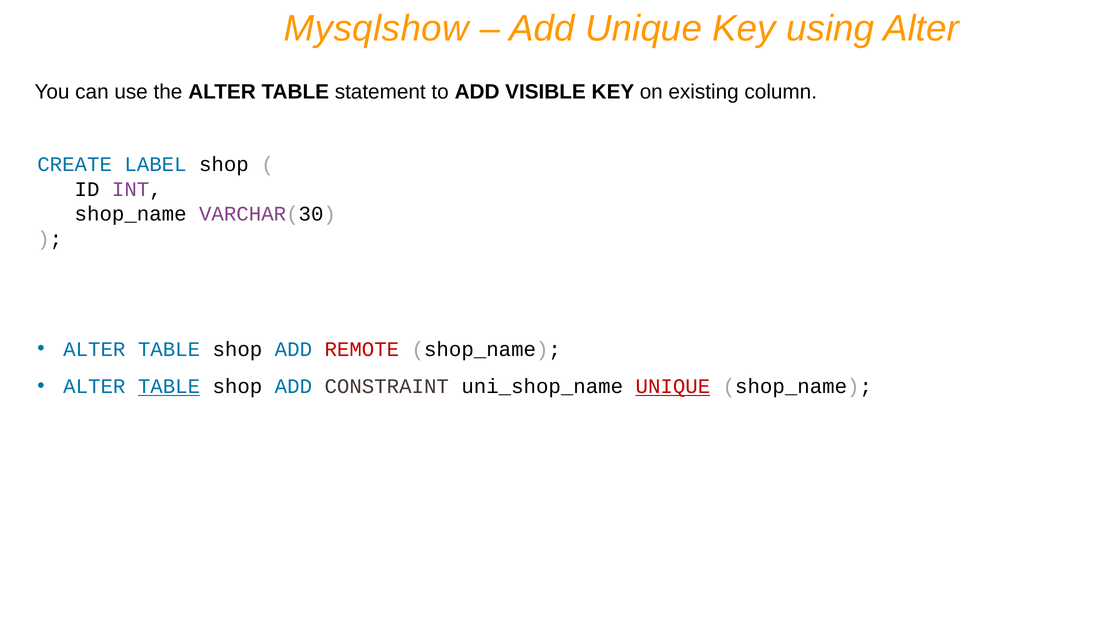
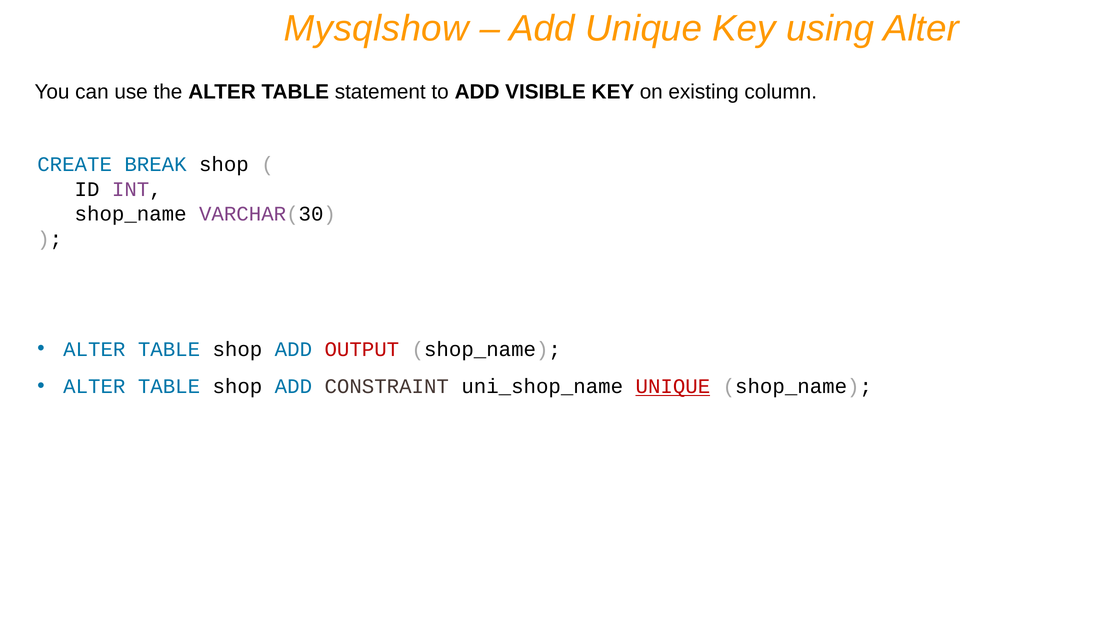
LABEL: LABEL -> BREAK
REMOTE: REMOTE -> OUTPUT
TABLE at (169, 387) underline: present -> none
